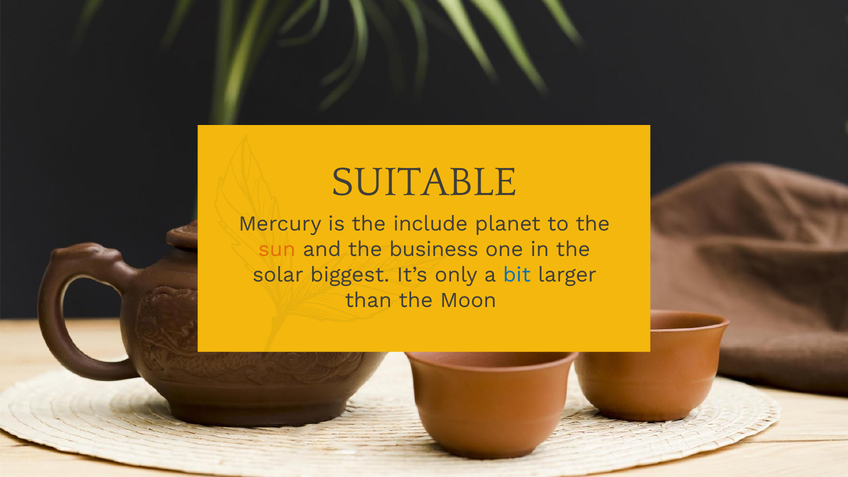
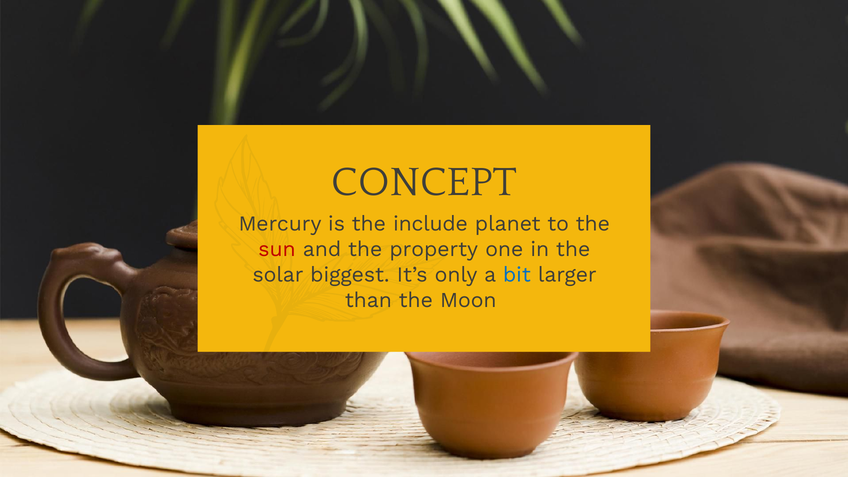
SUITABLE: SUITABLE -> CONCEPT
sun colour: orange -> red
business: business -> property
